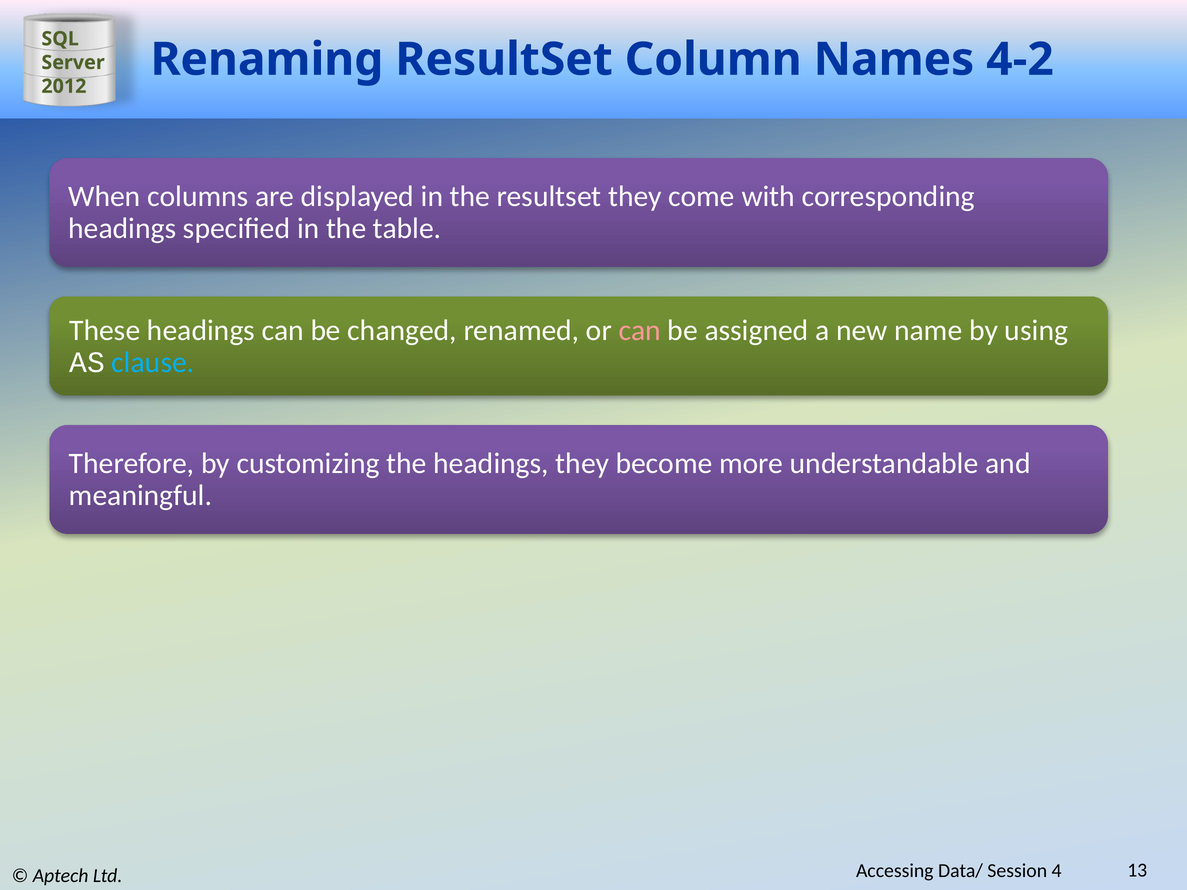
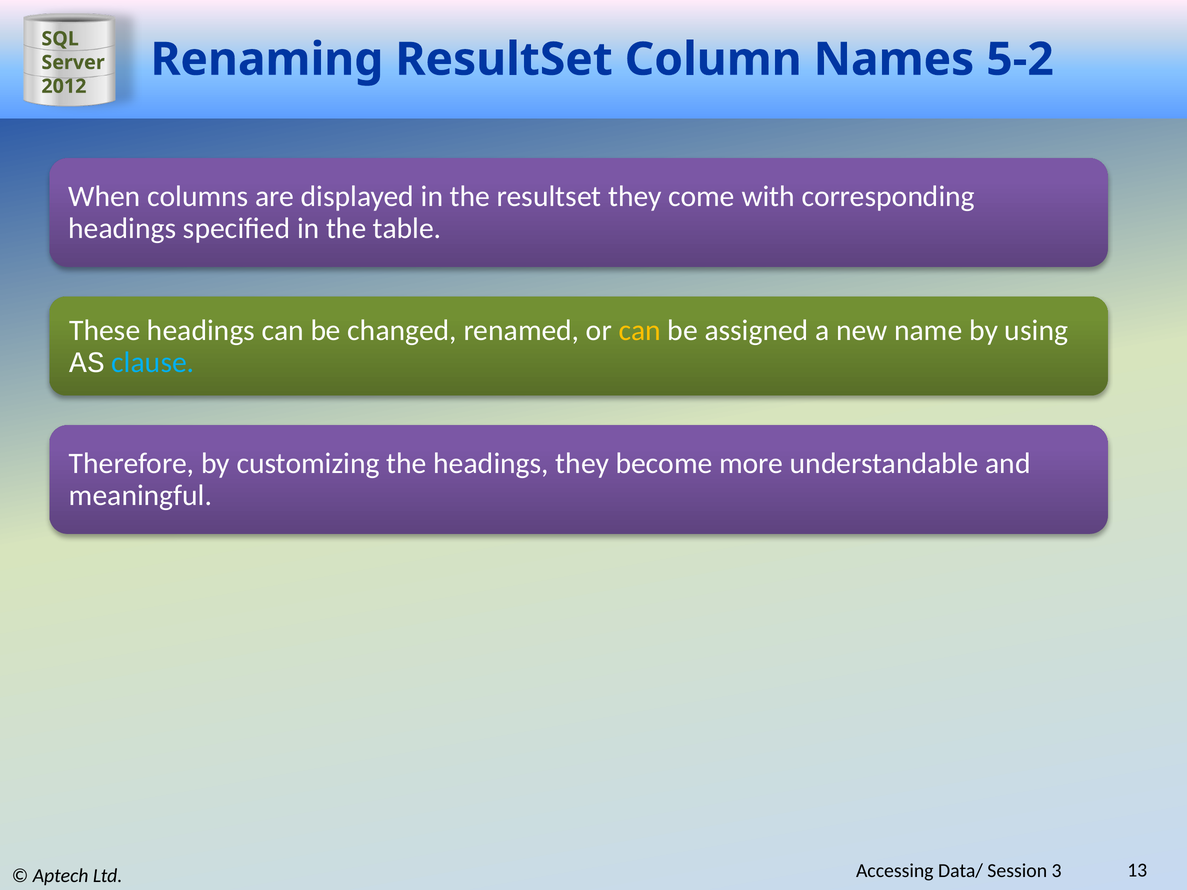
4-2: 4-2 -> 5-2
can at (640, 330) colour: pink -> yellow
4: 4 -> 3
